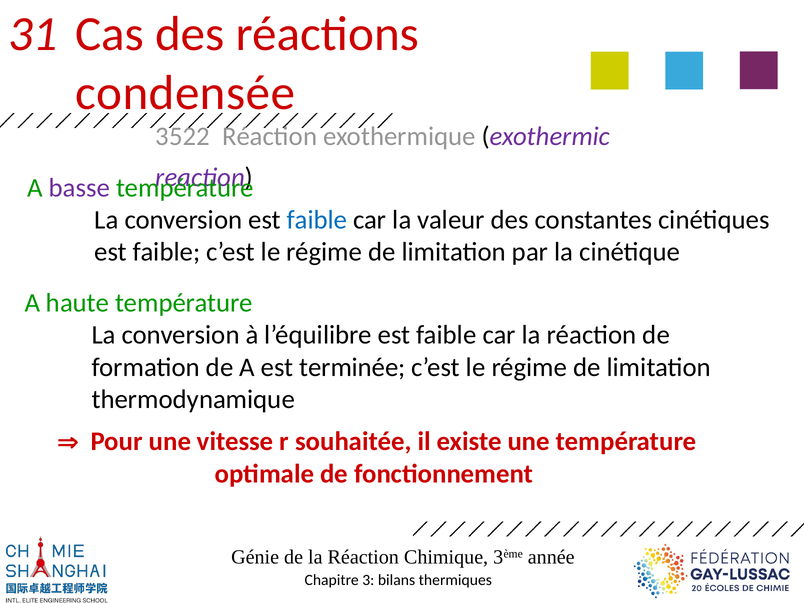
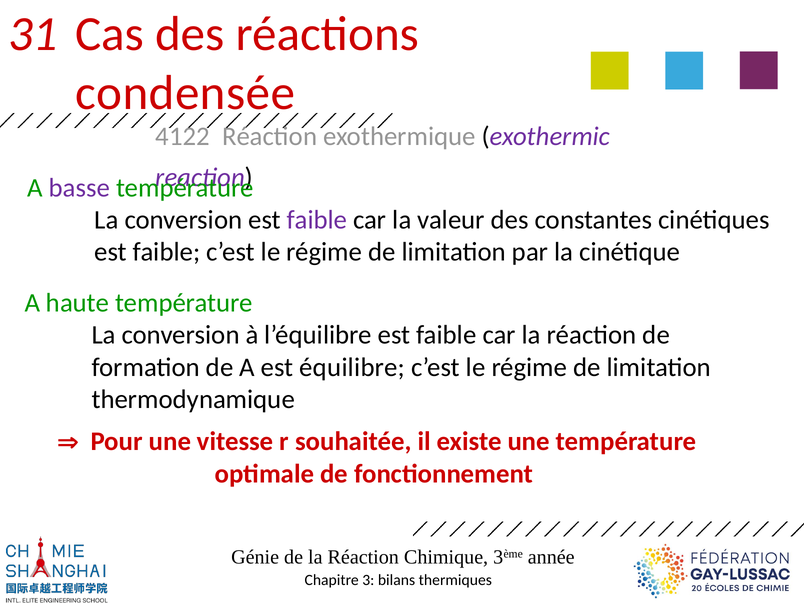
3522: 3522 -> 4122
faible at (317, 220) colour: blue -> purple
terminée: terminée -> équilibre
